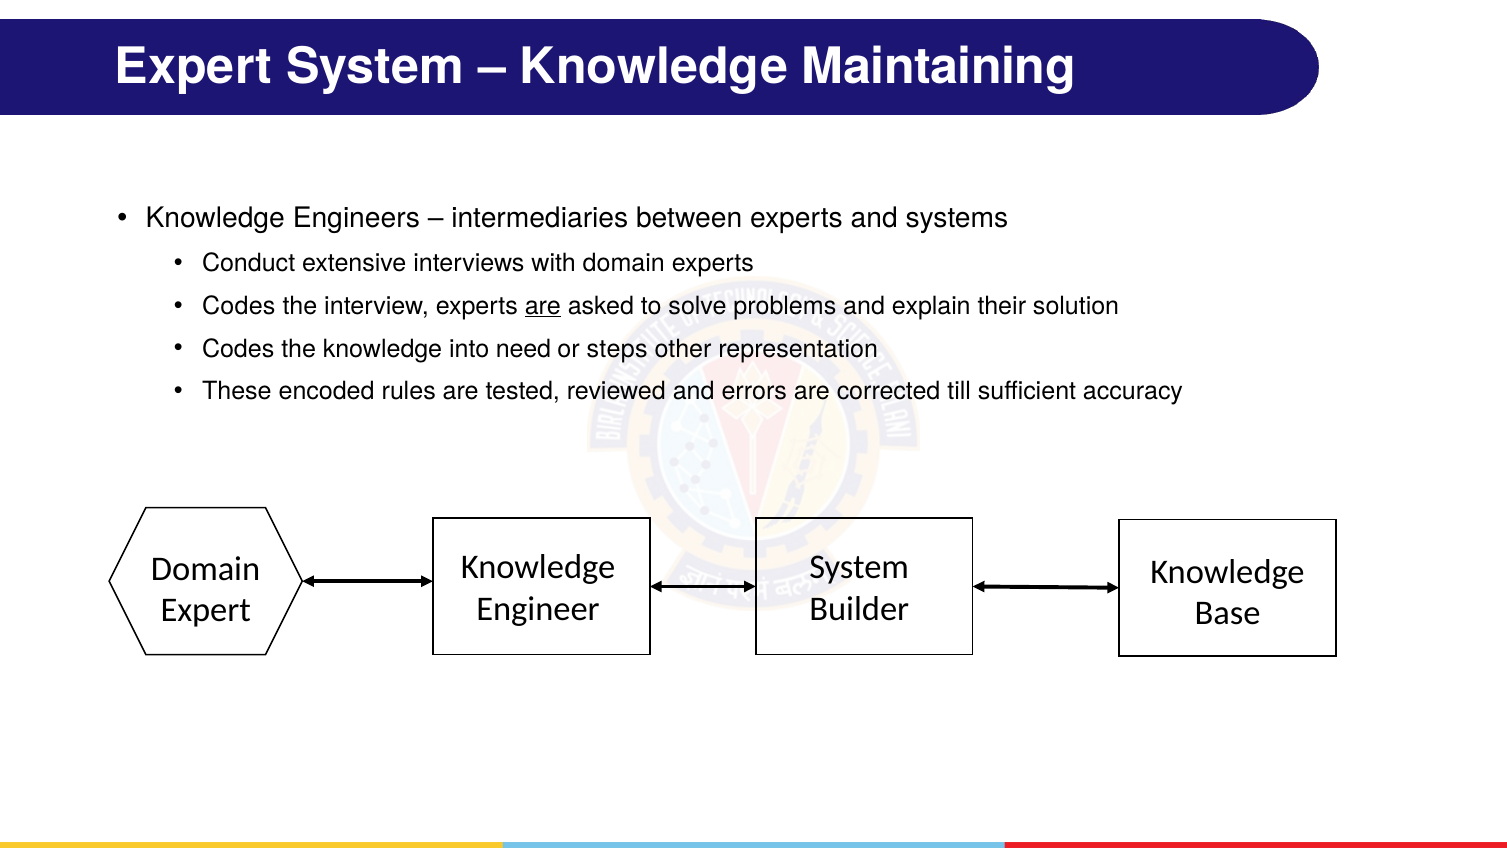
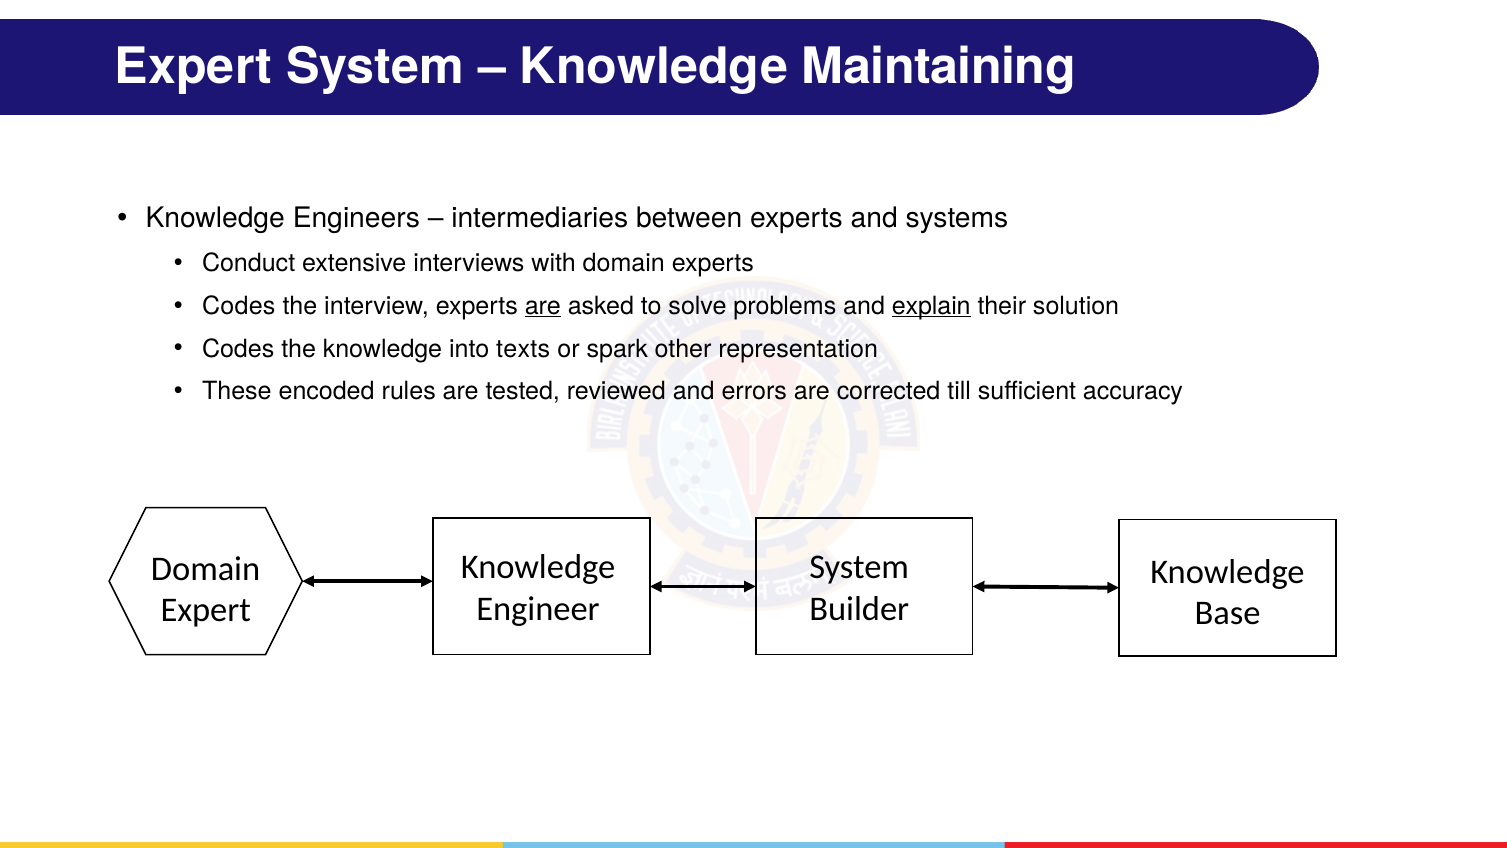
explain underline: none -> present
need: need -> texts
steps: steps -> spark
